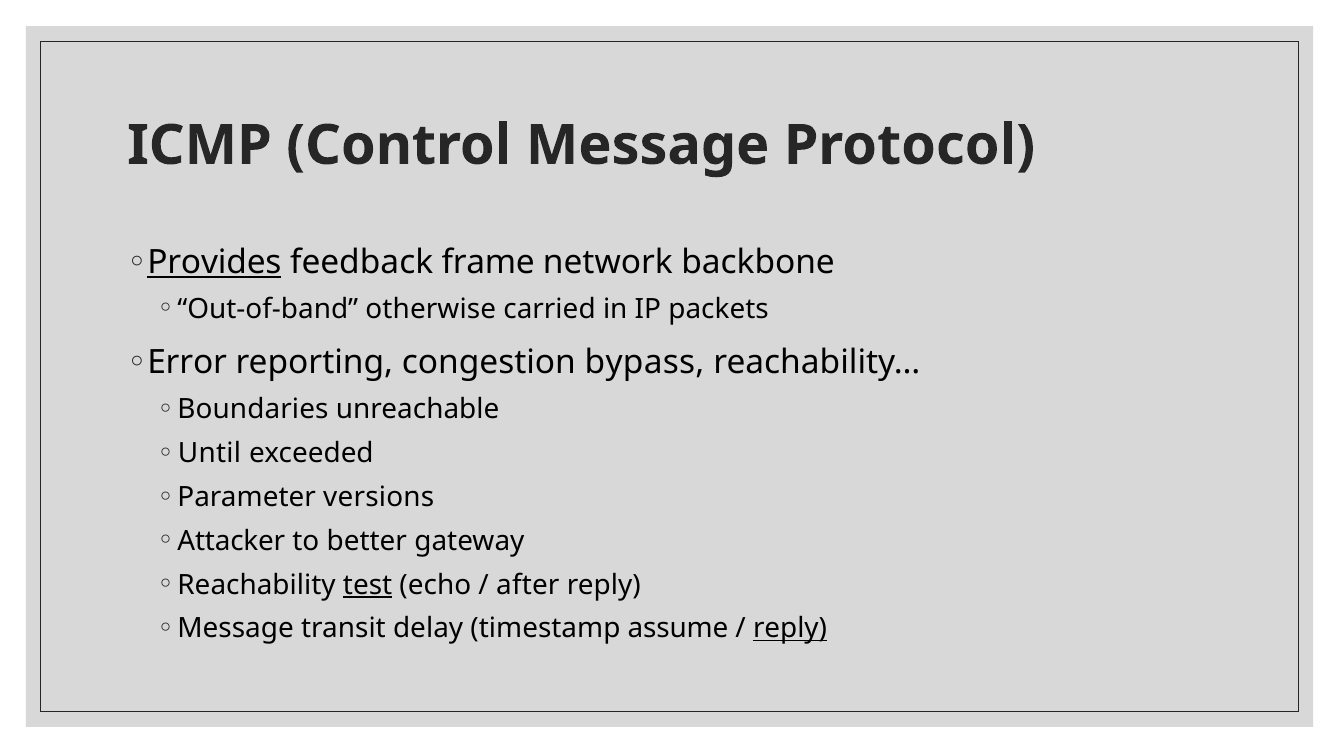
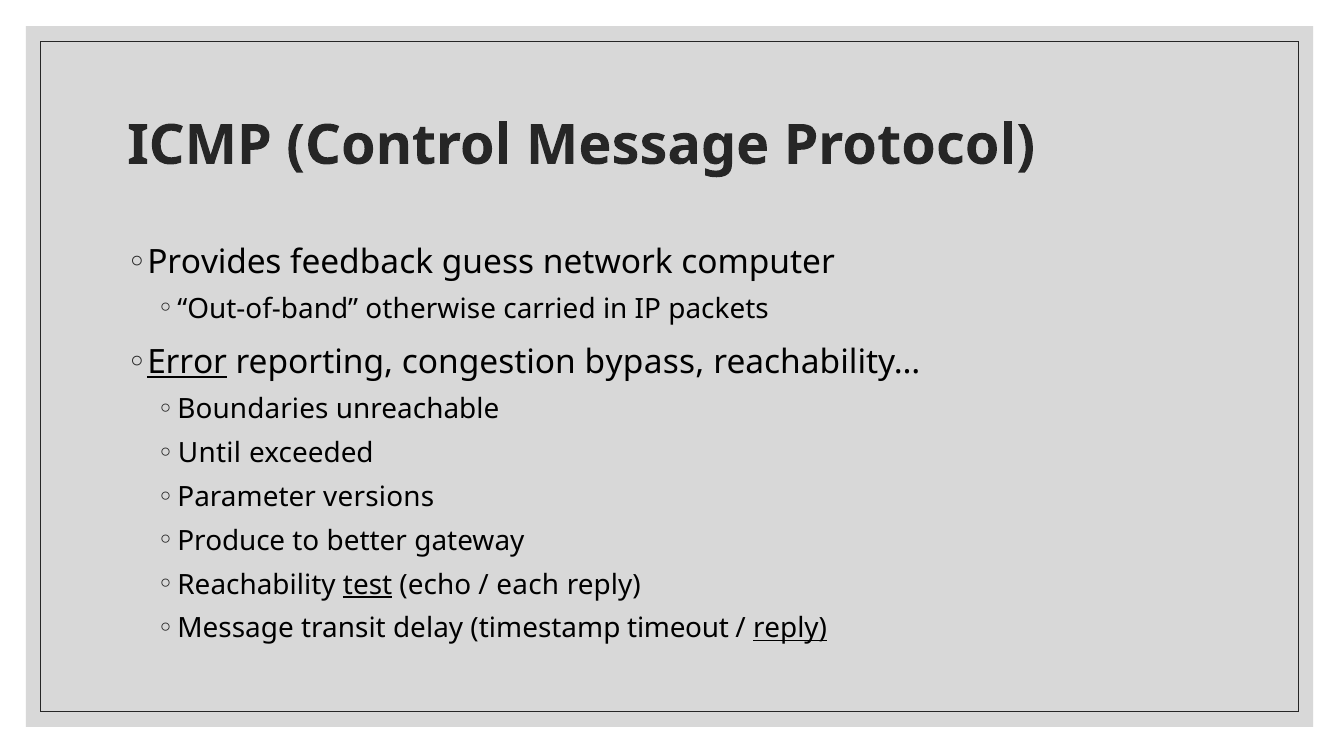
Provides underline: present -> none
frame: frame -> guess
backbone: backbone -> computer
Error underline: none -> present
Attacker: Attacker -> Produce
after: after -> each
assume: assume -> timeout
